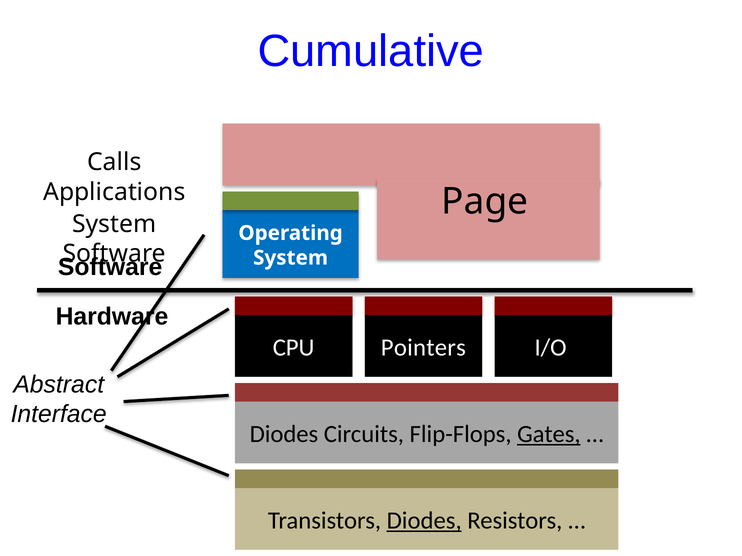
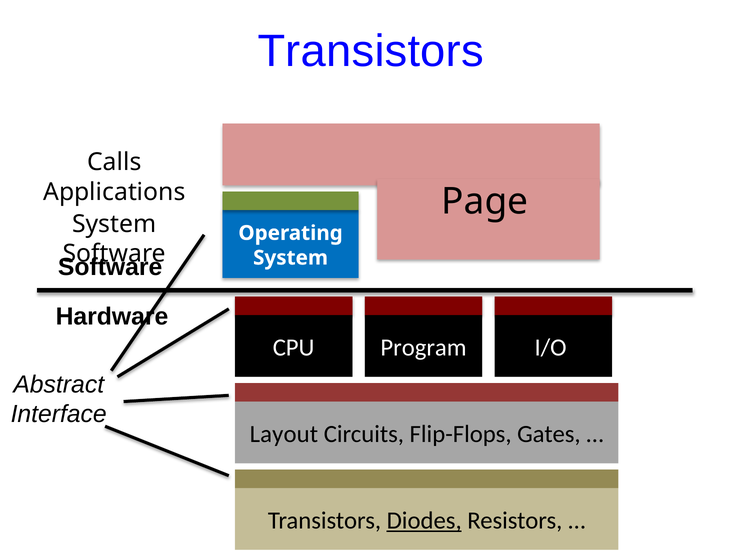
Cumulative at (371, 51): Cumulative -> Transistors
Pointers: Pointers -> Program
Diodes at (284, 435): Diodes -> Layout
Gates underline: present -> none
